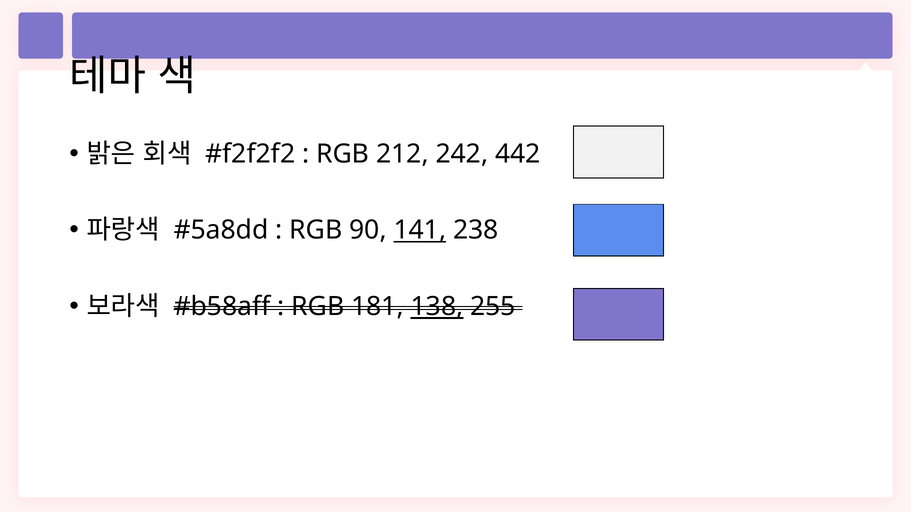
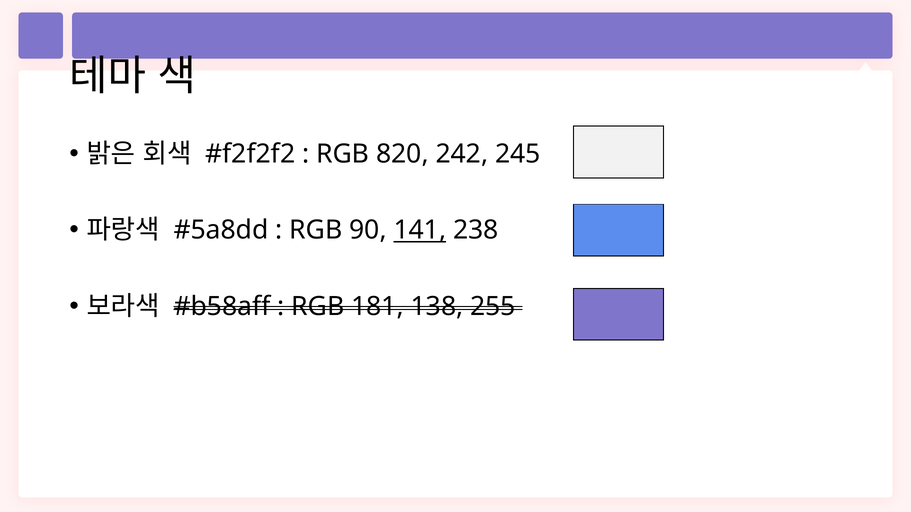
212: 212 -> 820
442: 442 -> 245
138 underline: present -> none
